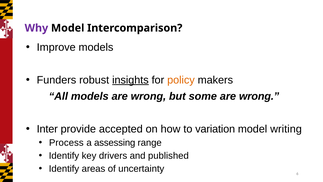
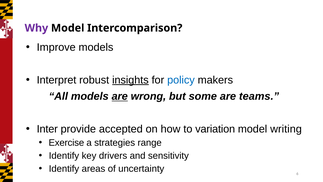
Funders: Funders -> Interpret
policy colour: orange -> blue
are at (120, 96) underline: none -> present
some are wrong: wrong -> teams
Process: Process -> Exercise
assessing: assessing -> strategies
published: published -> sensitivity
